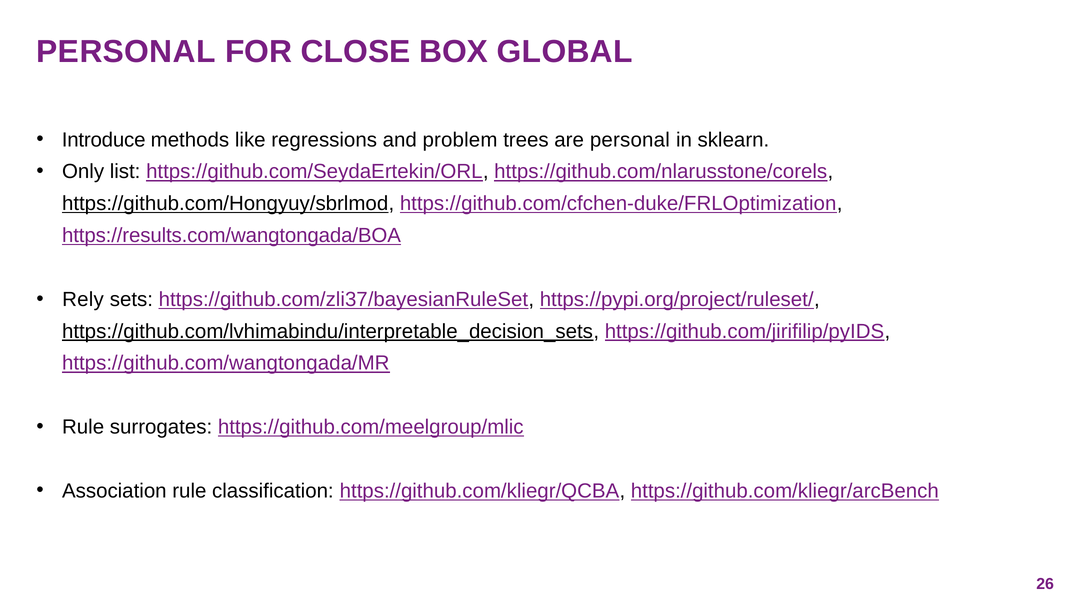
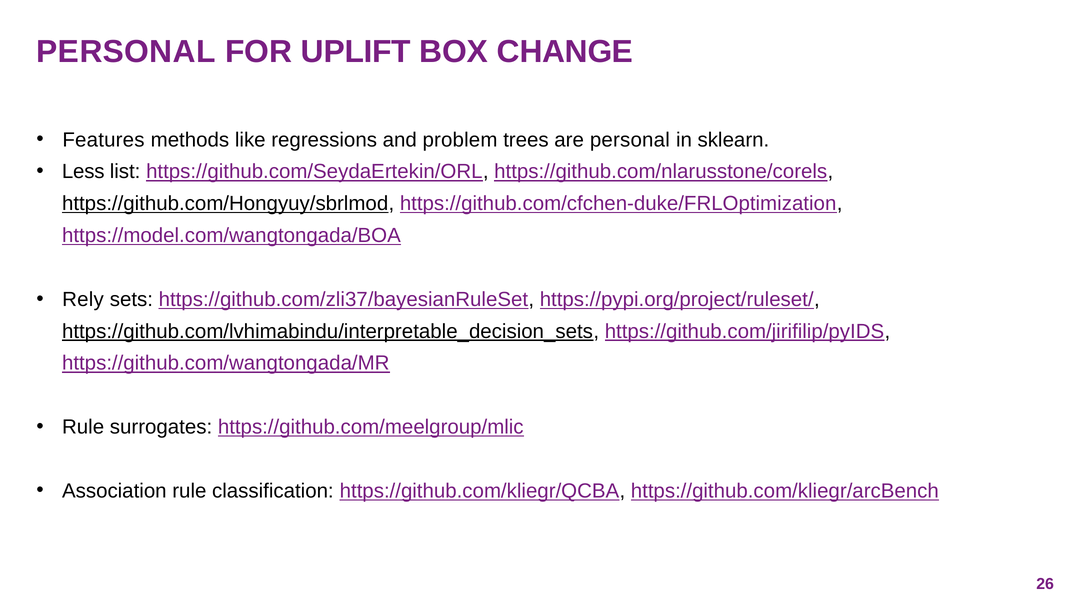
CLOSE: CLOSE -> UPLIFT
GLOBAL: GLOBAL -> CHANGE
Introduce: Introduce -> Features
Only: Only -> Less
https://results.com/wangtongada/BOA: https://results.com/wangtongada/BOA -> https://model.com/wangtongada/BOA
